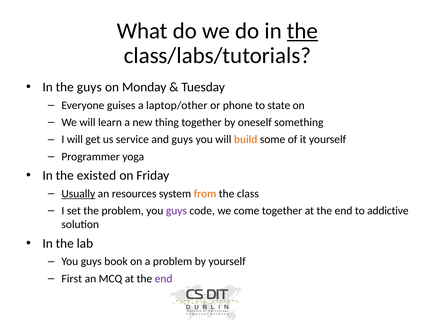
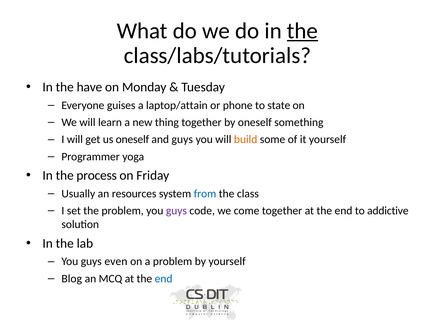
the guys: guys -> have
laptop/other: laptop/other -> laptop/attain
us service: service -> oneself
existed: existed -> process
Usually underline: present -> none
from colour: orange -> blue
book: book -> even
First: First -> Blog
end at (164, 279) colour: purple -> blue
